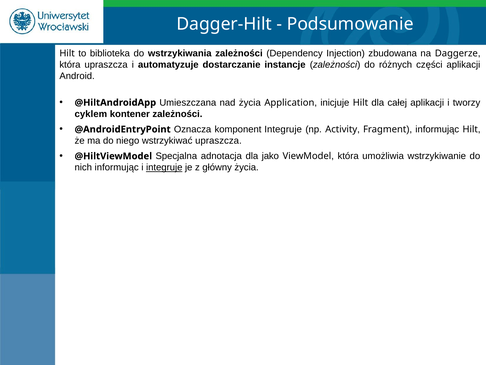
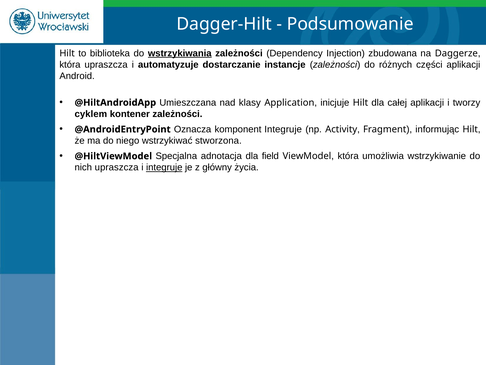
wstrzykiwania underline: none -> present
nad życia: życia -> klasy
wstrzykiwać upraszcza: upraszcza -> stworzona
jako: jako -> field
nich informując: informując -> upraszcza
